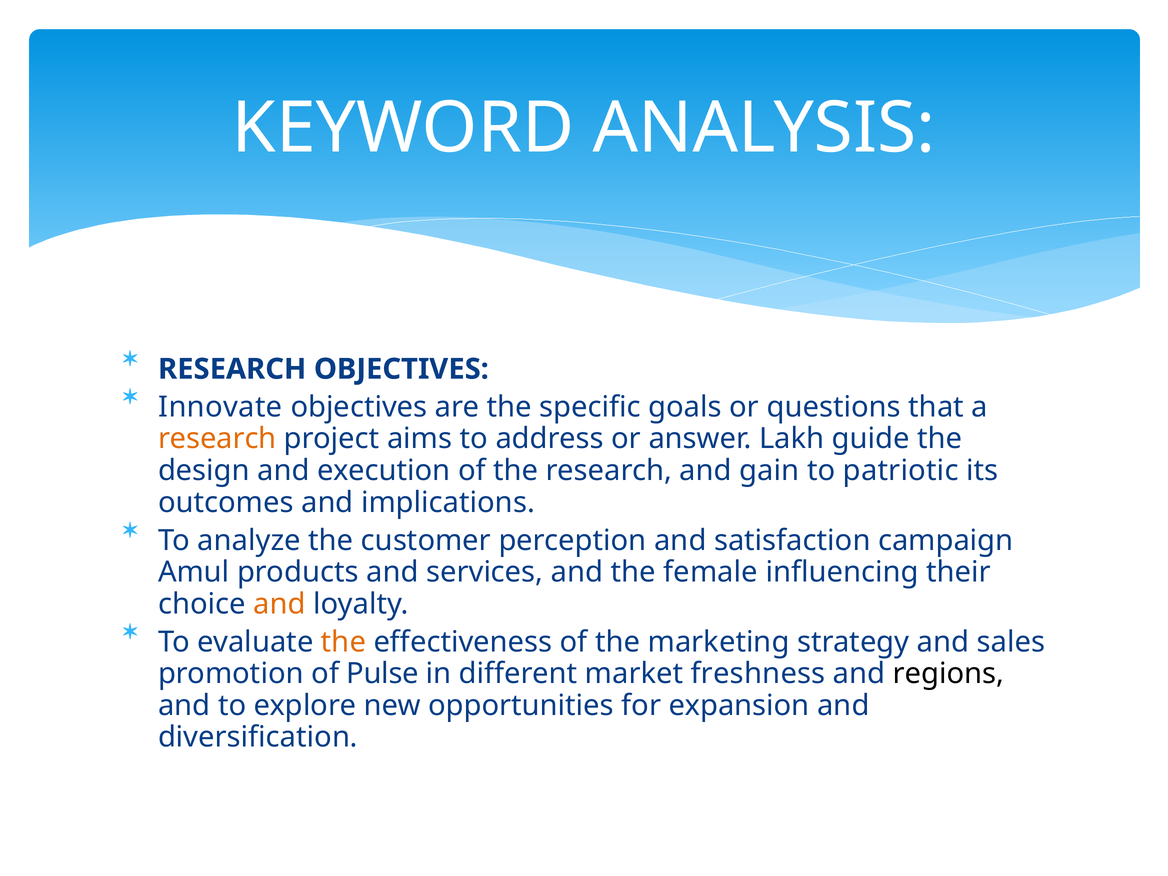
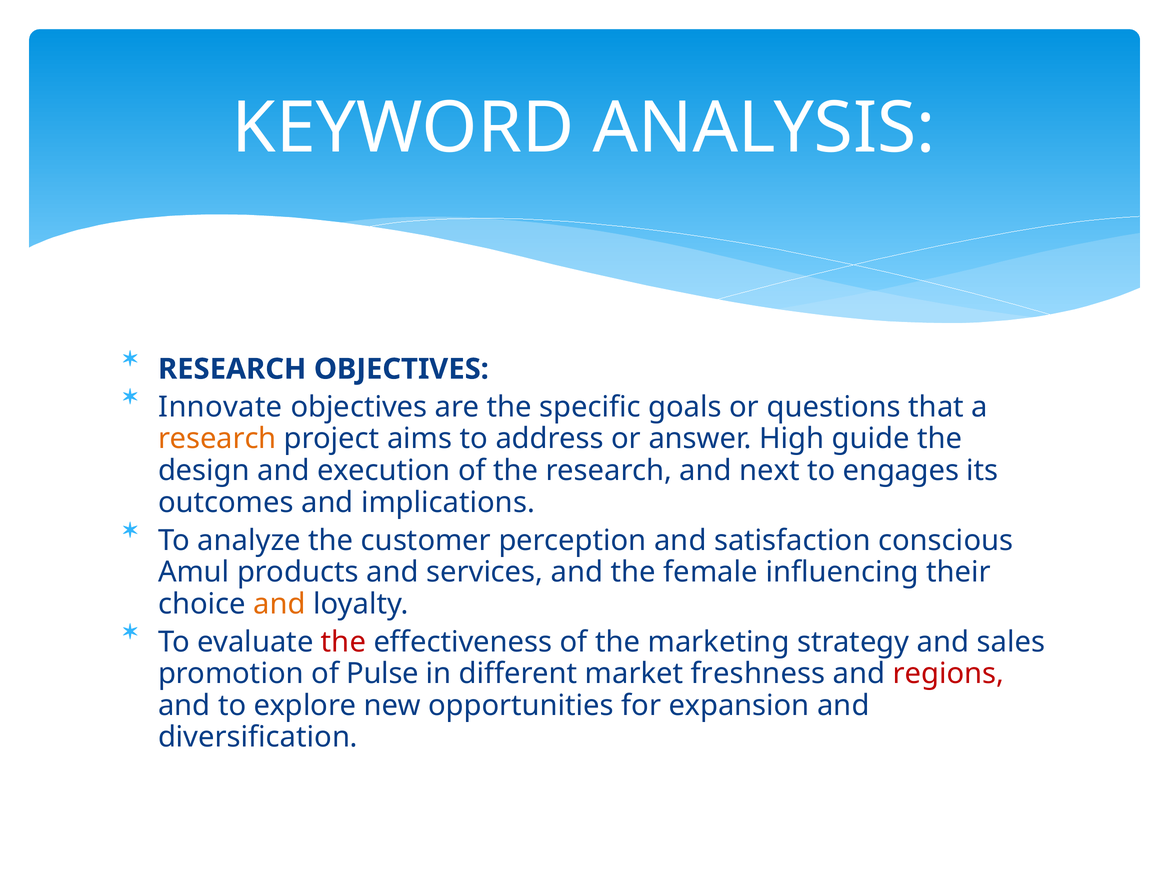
Lakh: Lakh -> High
gain: gain -> next
patriotic: patriotic -> engages
campaign: campaign -> conscious
the at (343, 642) colour: orange -> red
regions colour: black -> red
